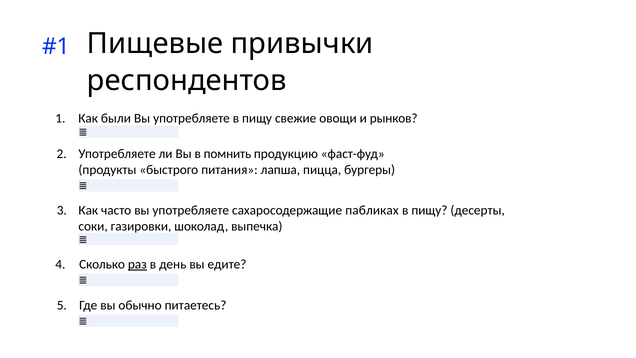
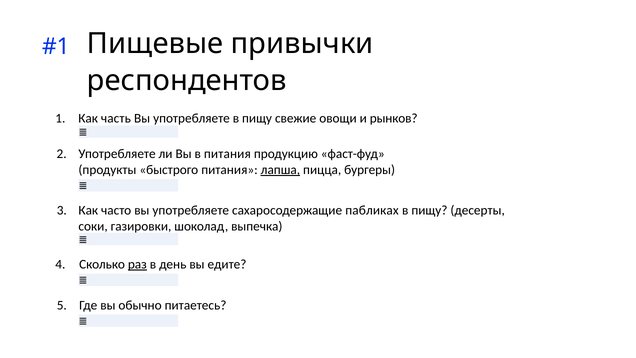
были: были -> часть
в помнить: помнить -> питания
лапша underline: none -> present
